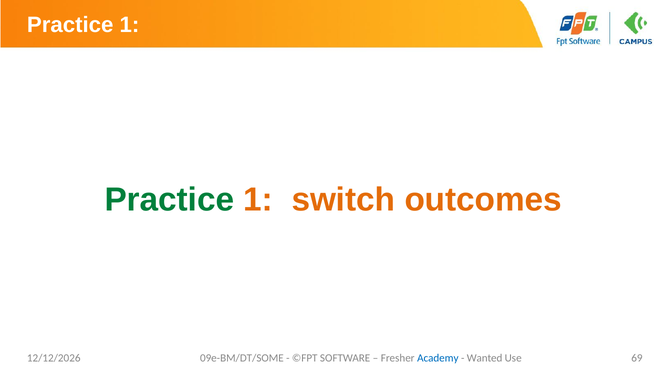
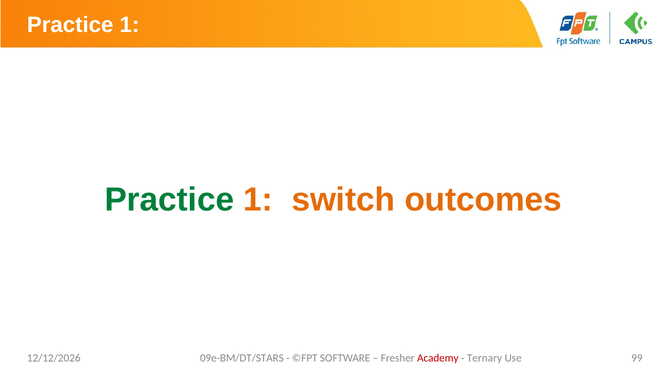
09e-BM/DT/SOME: 09e-BM/DT/SOME -> 09e-BM/DT/STARS
Academy colour: blue -> red
Wanted: Wanted -> Ternary
69: 69 -> 99
